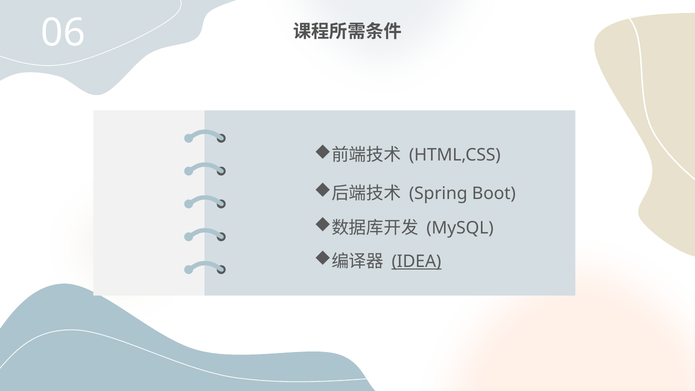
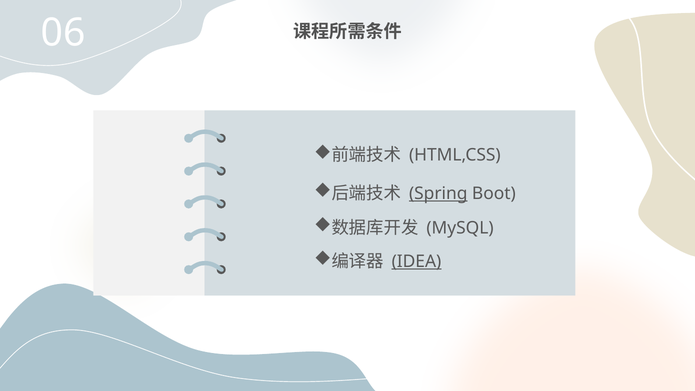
Spring underline: none -> present
